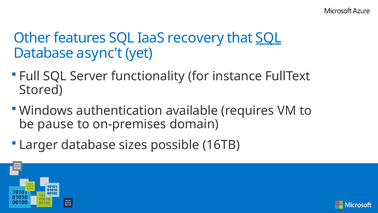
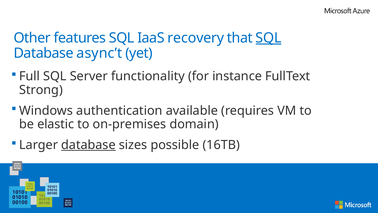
Stored: Stored -> Strong
pause: pause -> elastic
database at (88, 145) underline: none -> present
